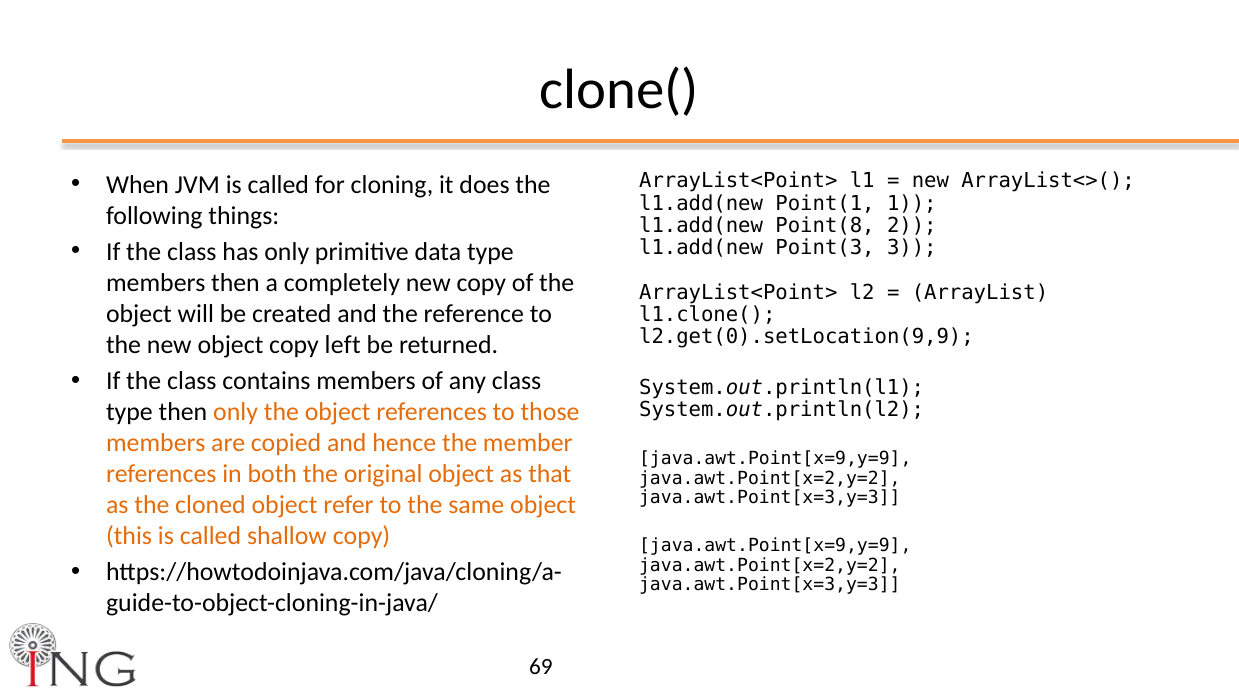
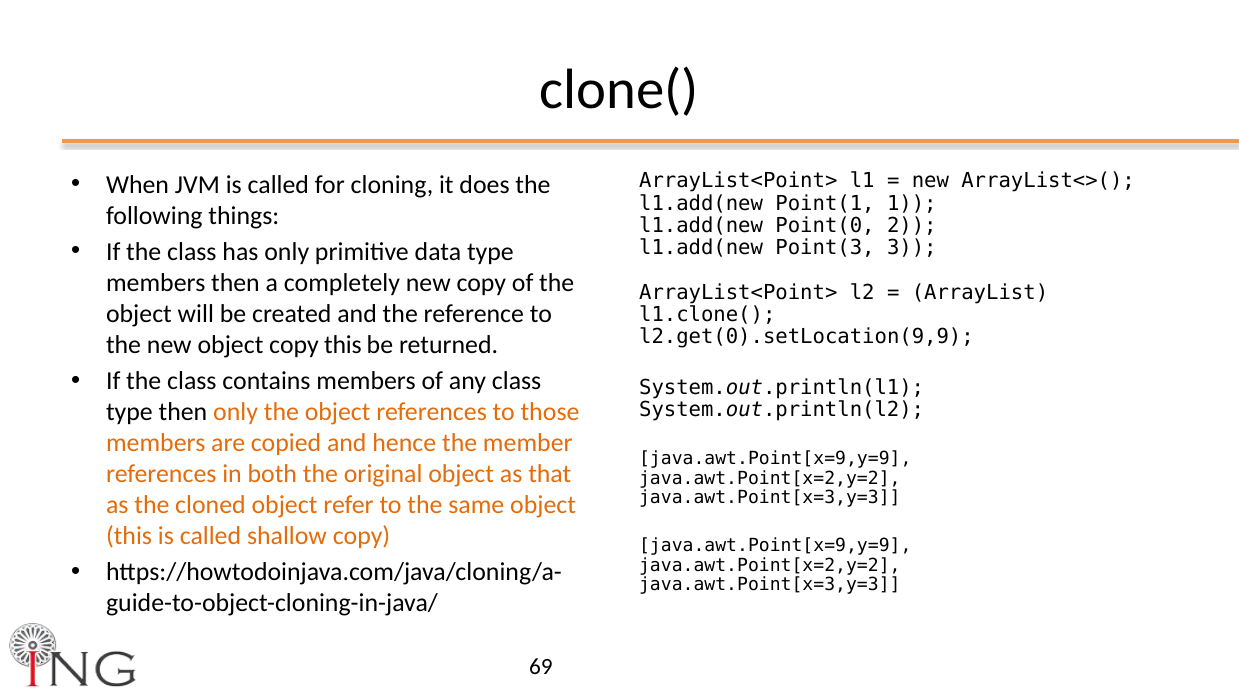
Point(8: Point(8 -> Point(0
copy left: left -> this
